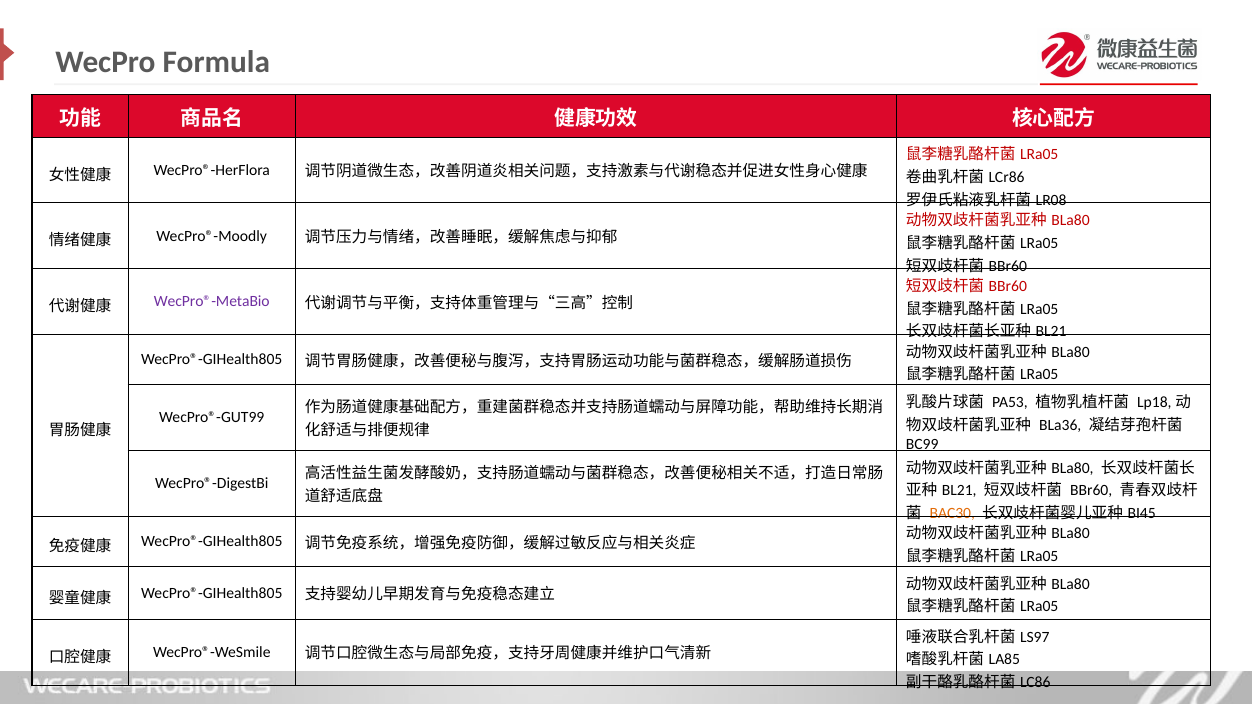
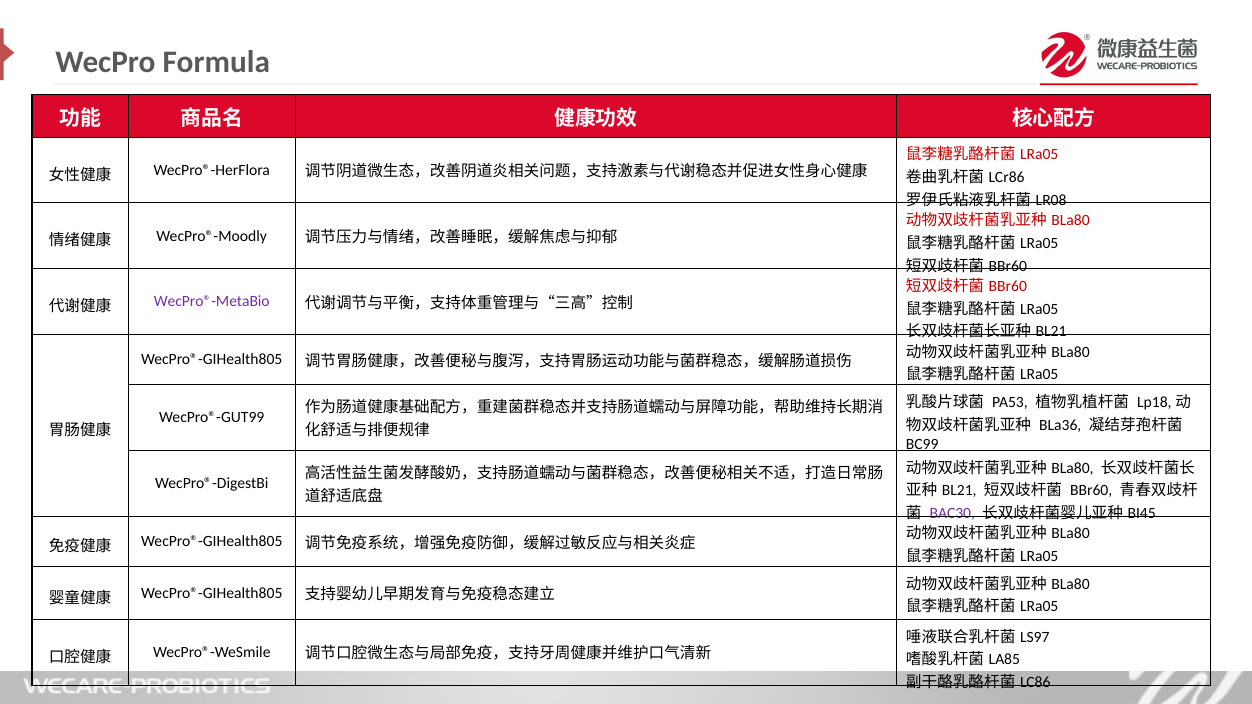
BAC30 colour: orange -> purple
